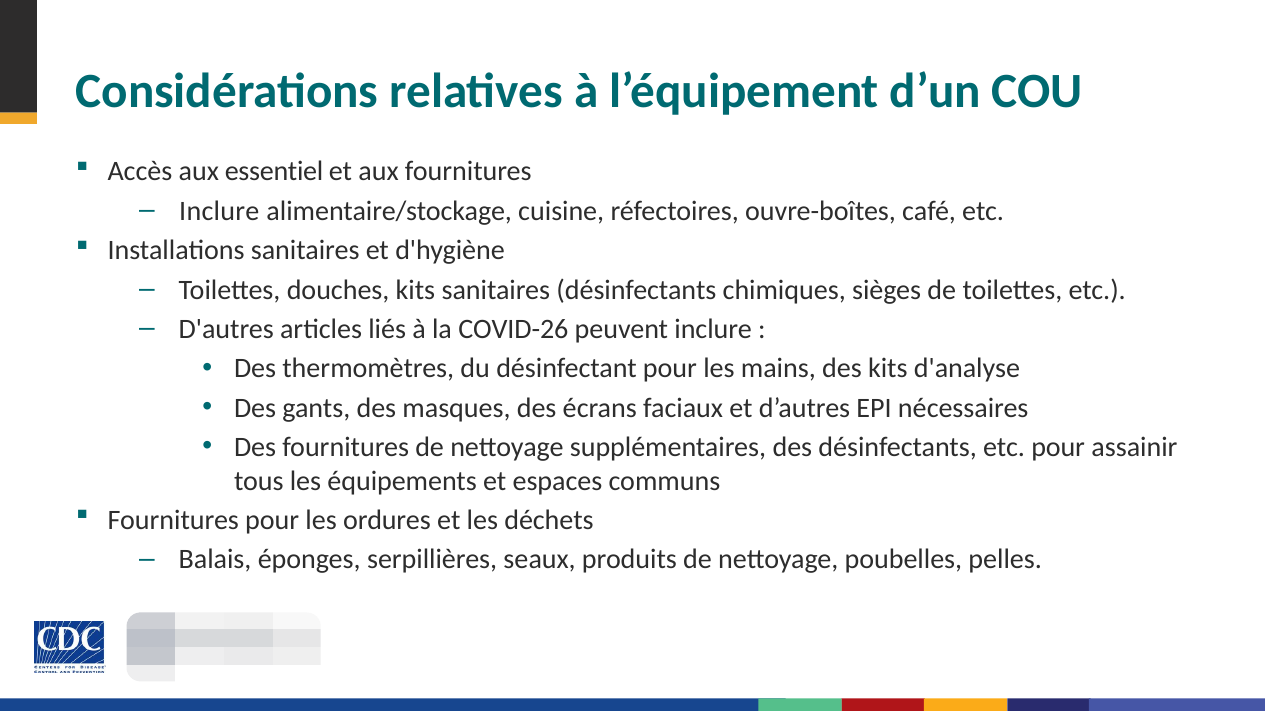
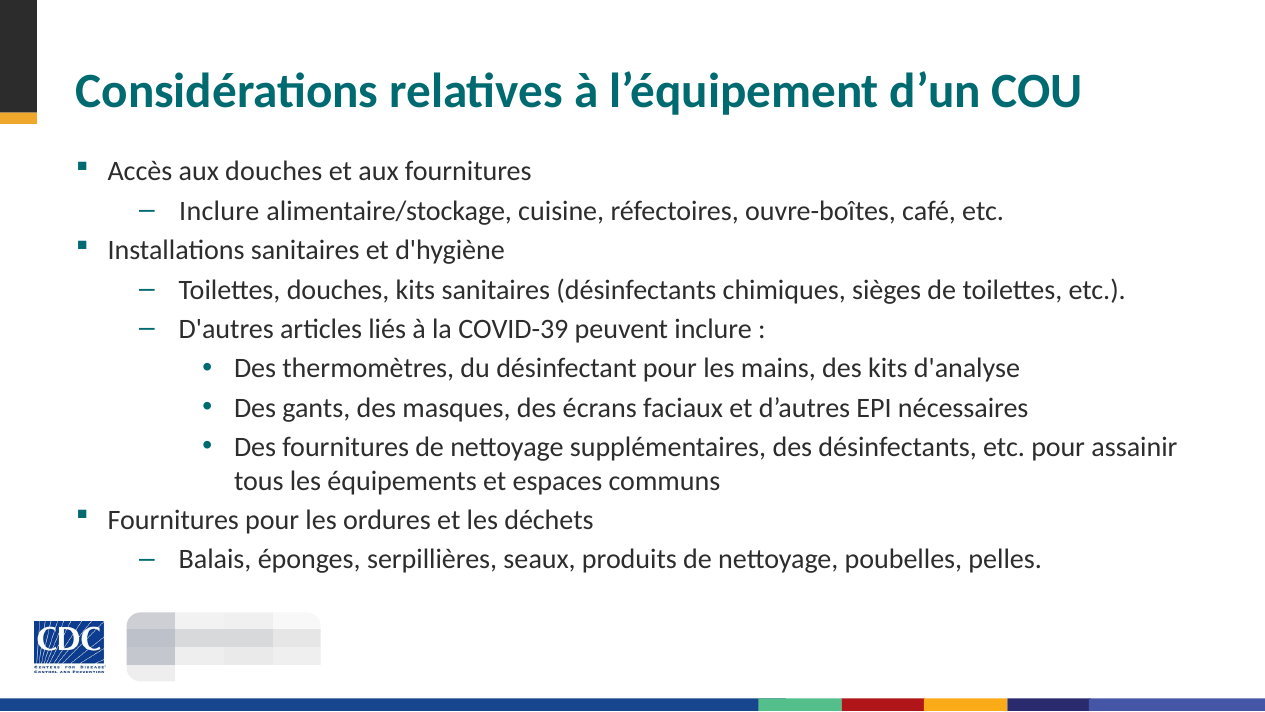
aux essentiel: essentiel -> douches
COVID-26: COVID-26 -> COVID-39
